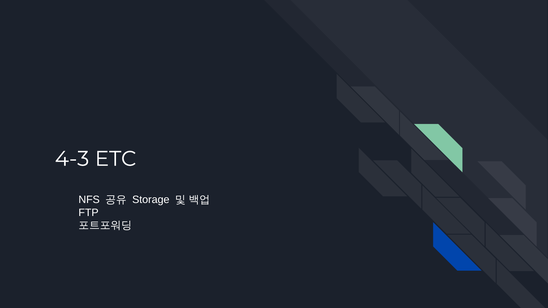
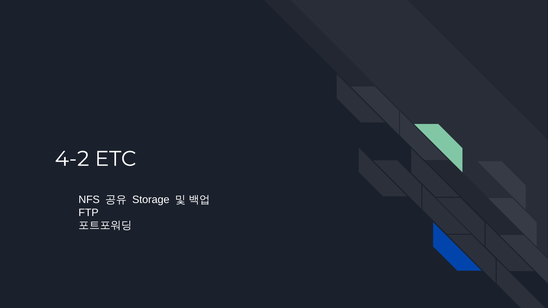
4-3: 4-3 -> 4-2
